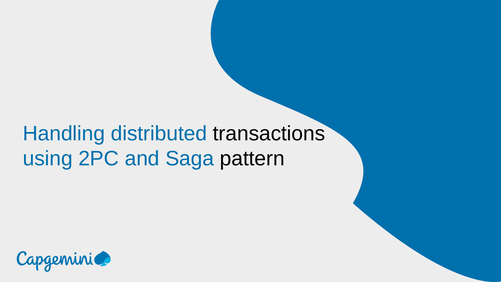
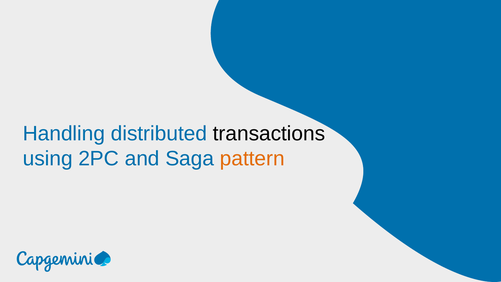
pattern colour: black -> orange
